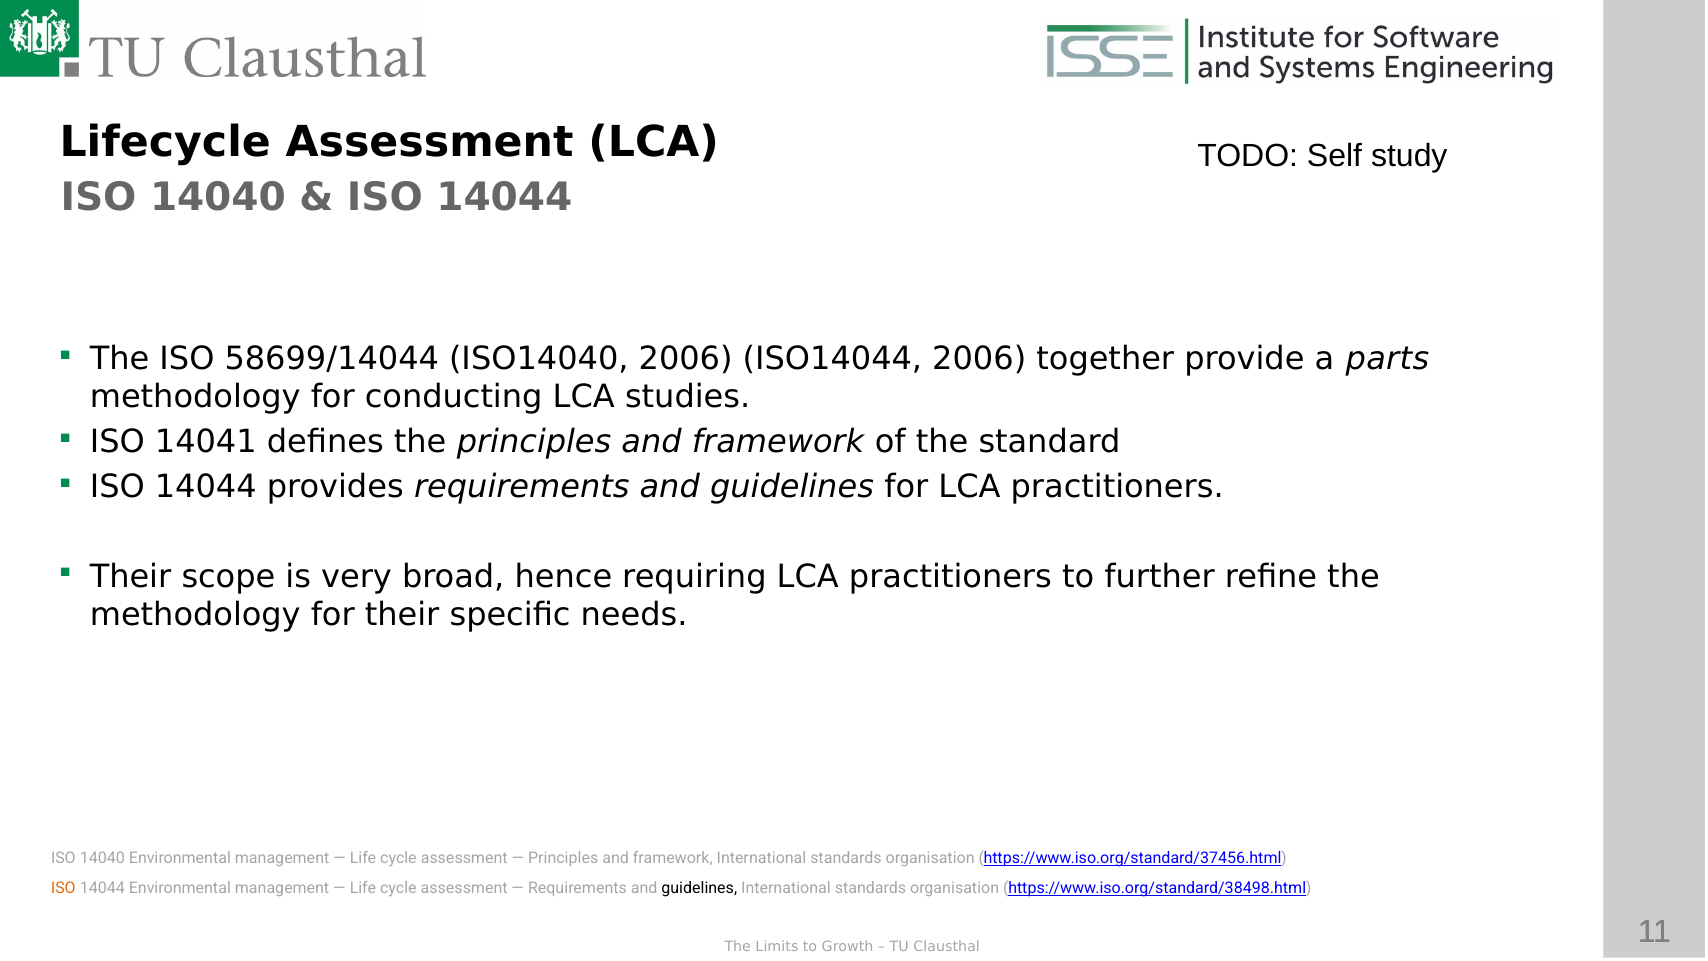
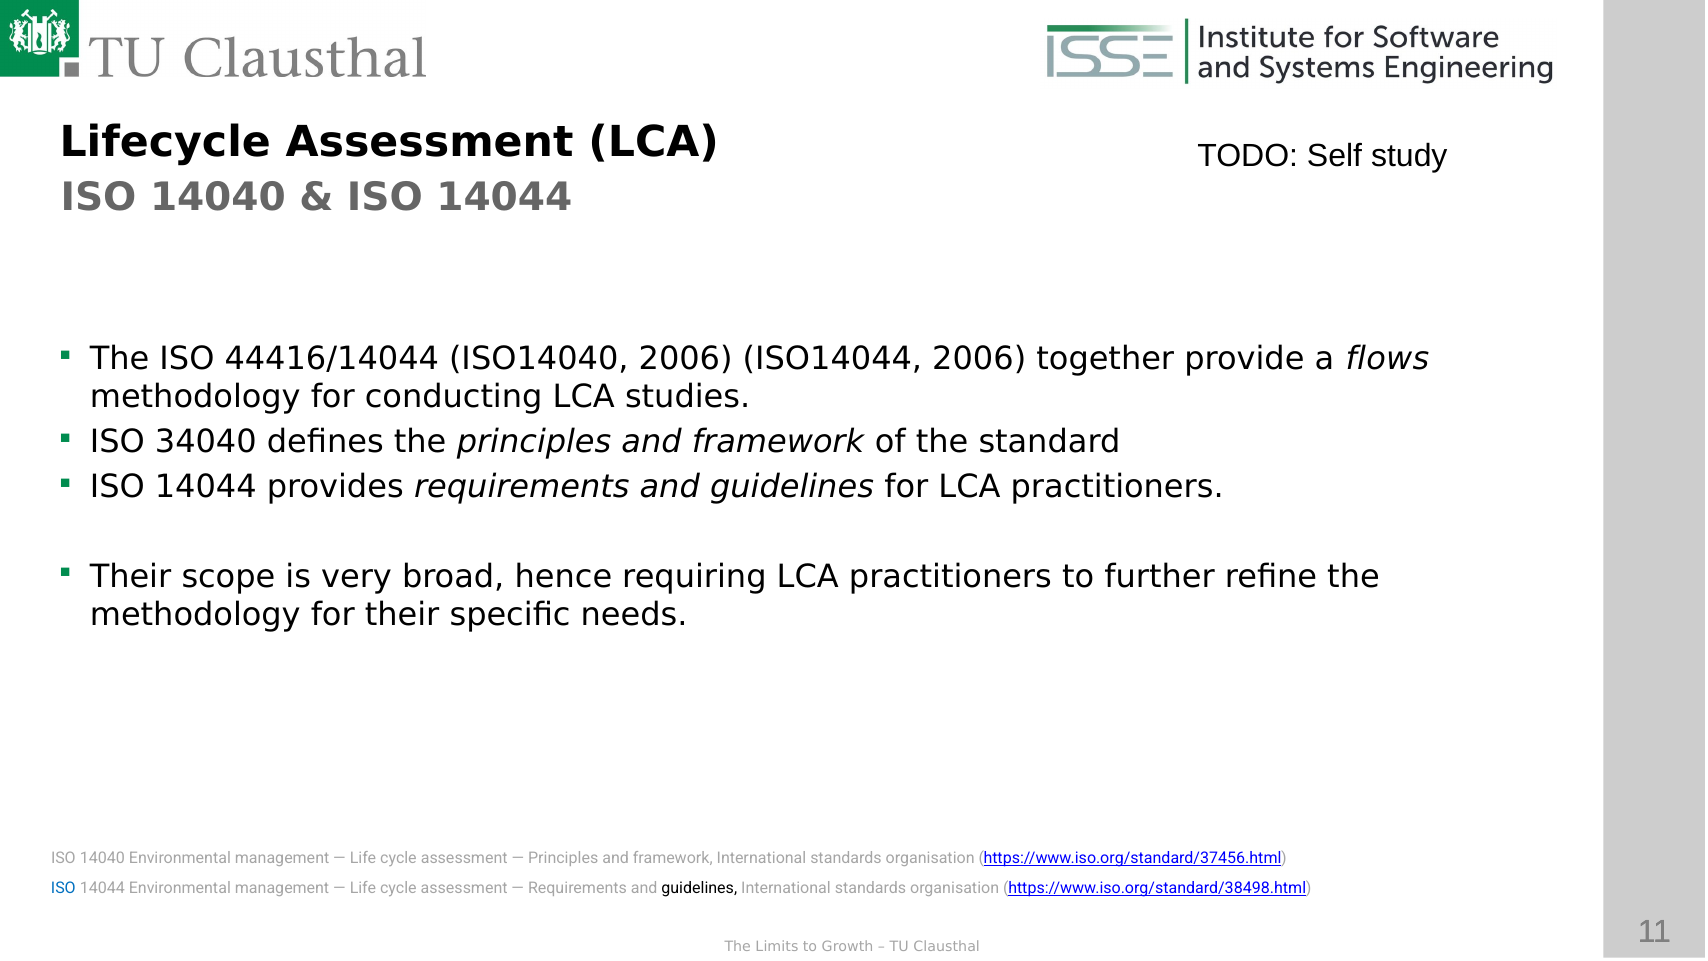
58699/14044: 58699/14044 -> 44416/14044
parts: parts -> flows
14041: 14041 -> 34040
ISO at (63, 888) colour: orange -> blue
